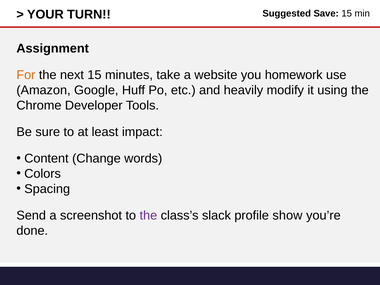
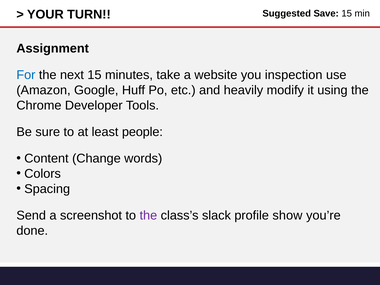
For colour: orange -> blue
homework: homework -> inspection
impact: impact -> people
